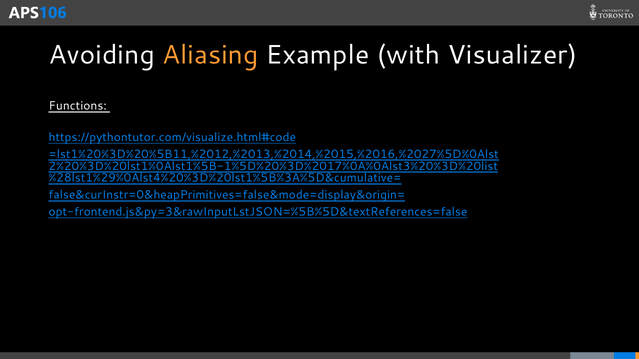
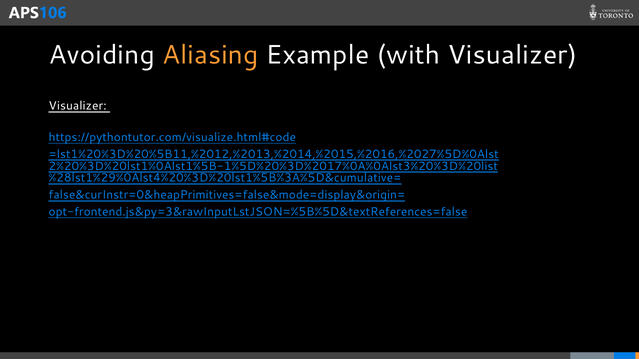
Functions at (78, 106): Functions -> Visualizer
